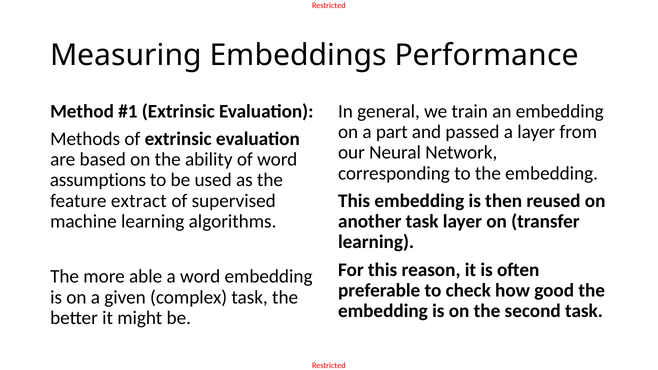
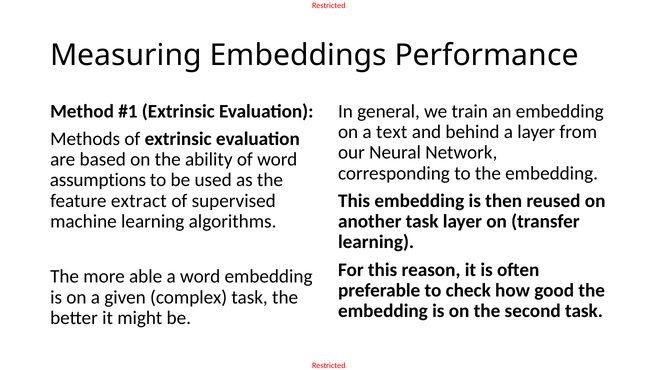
part: part -> text
passed: passed -> behind
